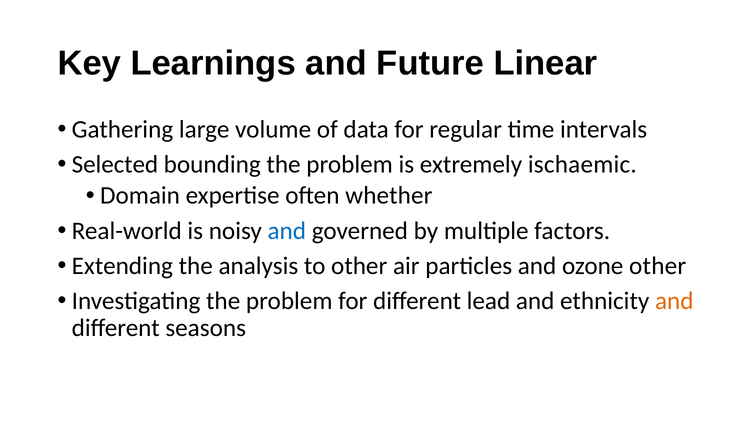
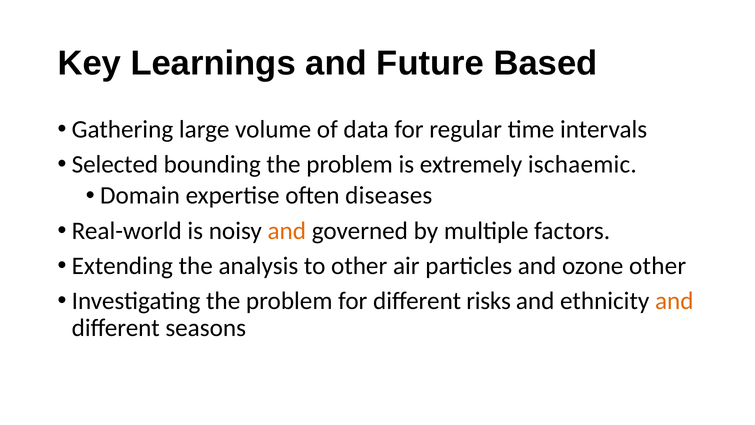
Linear: Linear -> Based
whether: whether -> diseases
and at (287, 231) colour: blue -> orange
lead: lead -> risks
